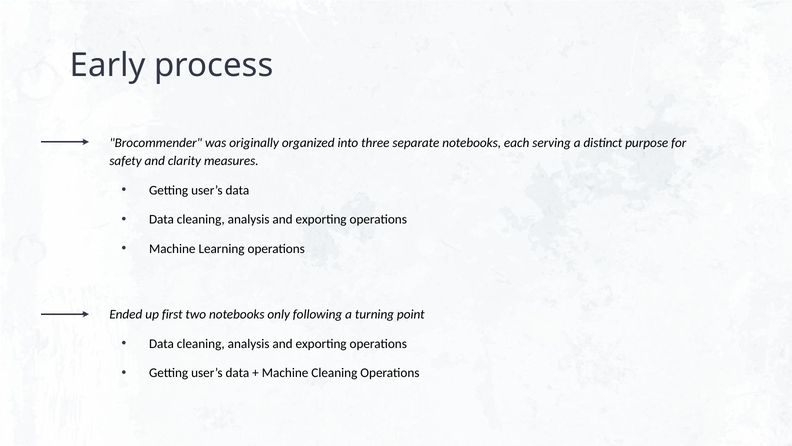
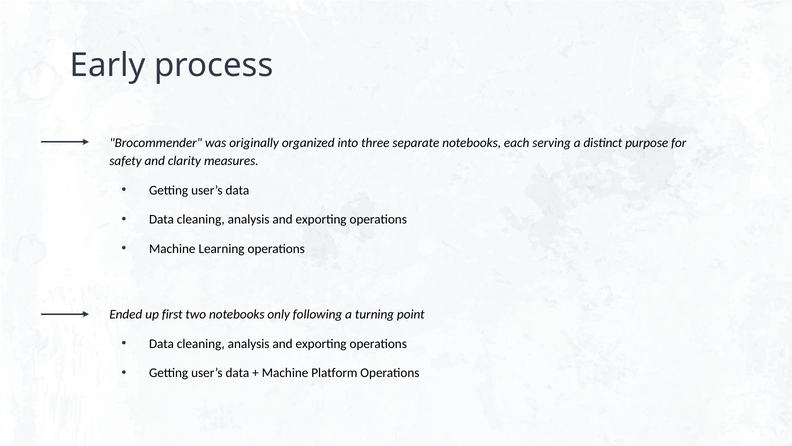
Machine Cleaning: Cleaning -> Platform
